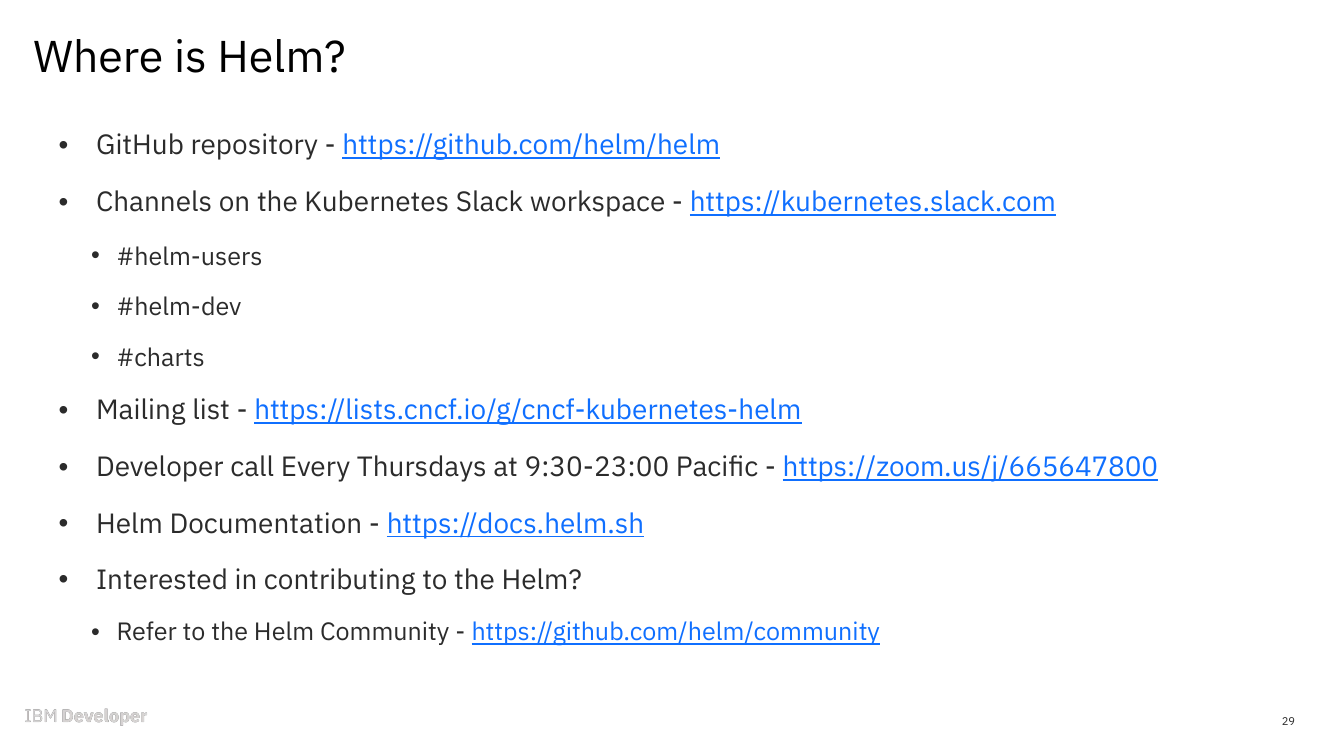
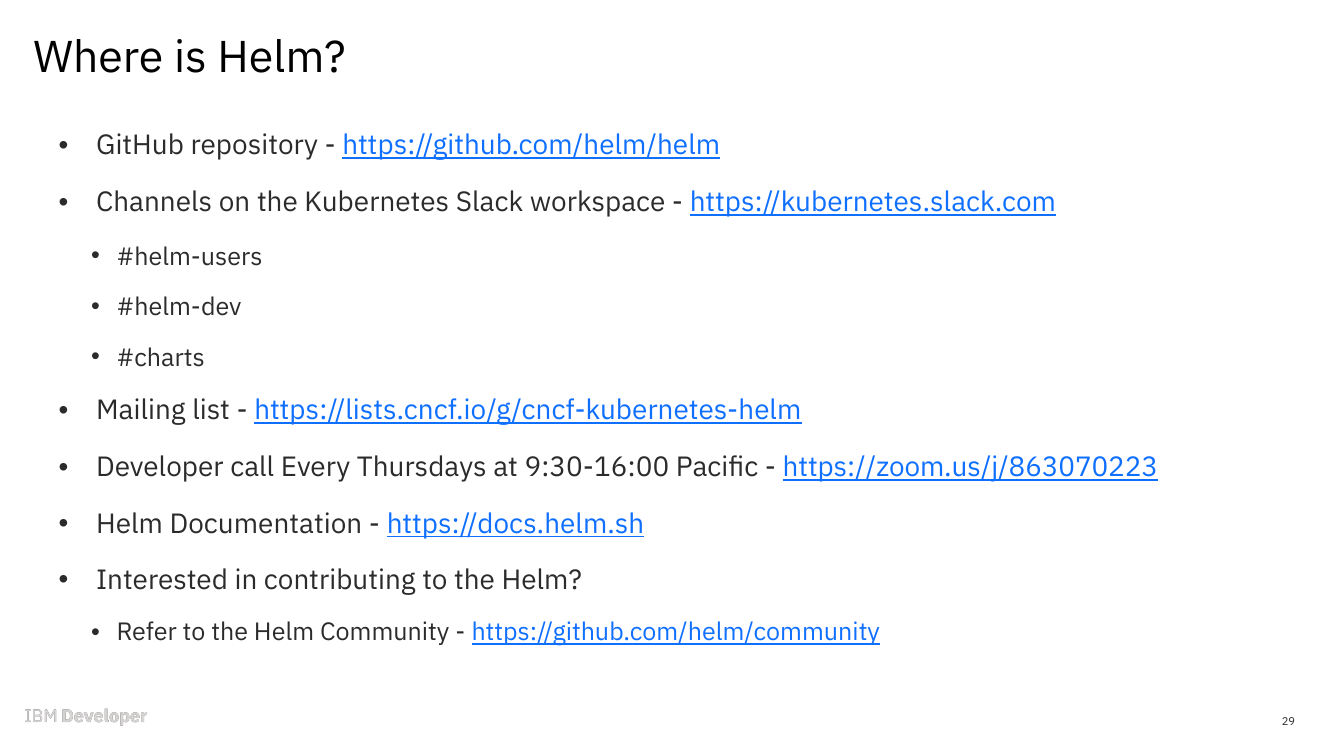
9:30-23:00: 9:30-23:00 -> 9:30-16:00
https://zoom.us/j/665647800: https://zoom.us/j/665647800 -> https://zoom.us/j/863070223
